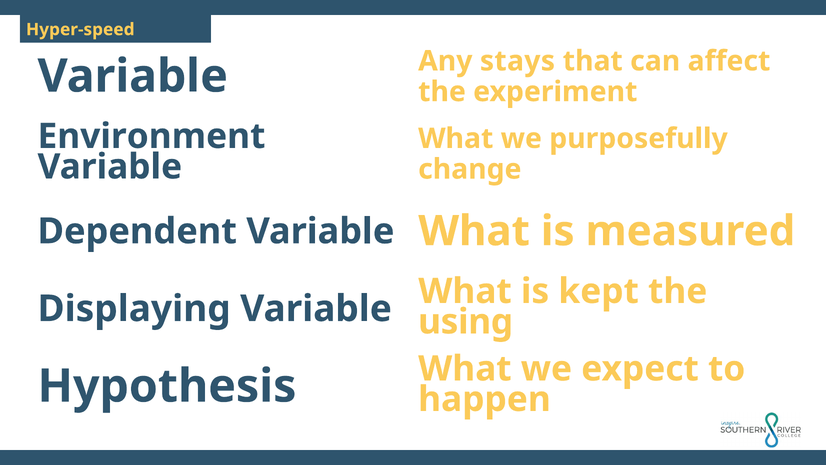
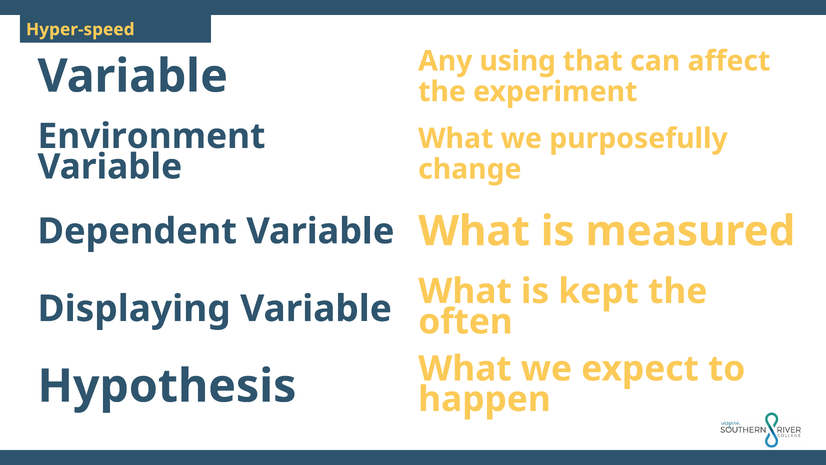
stays: stays -> using
using: using -> often
